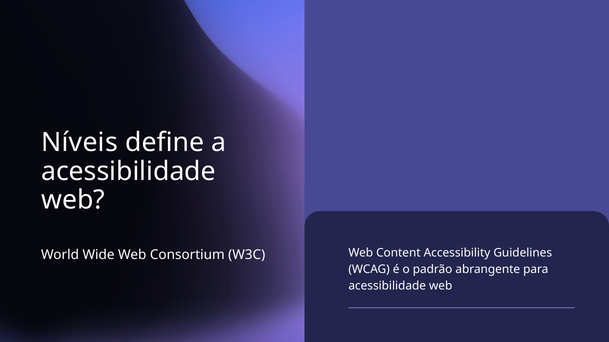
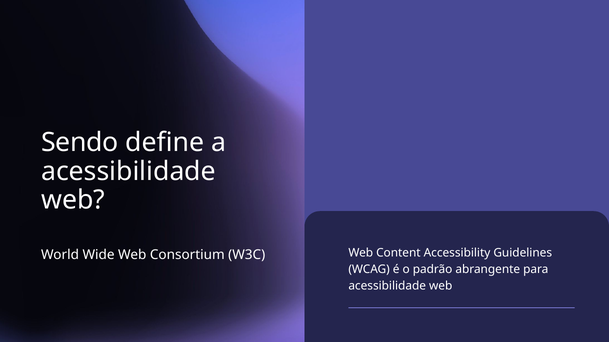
Níveis: Níveis -> Sendo
